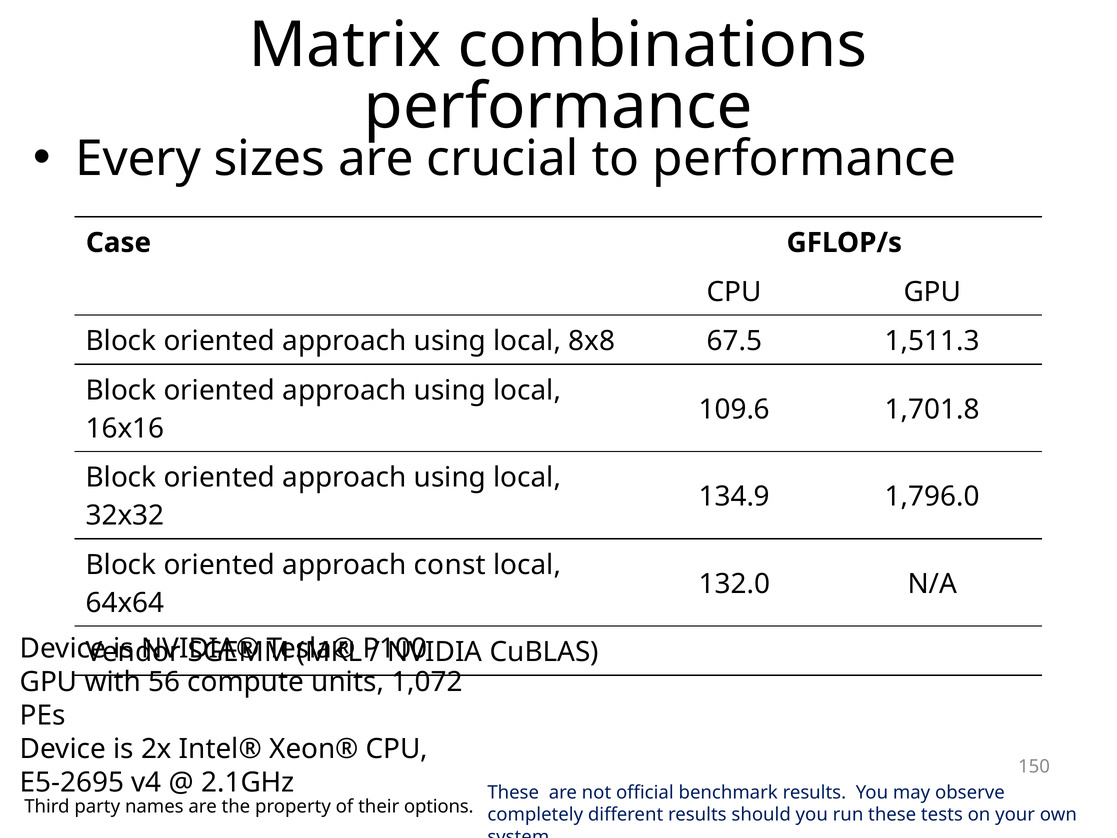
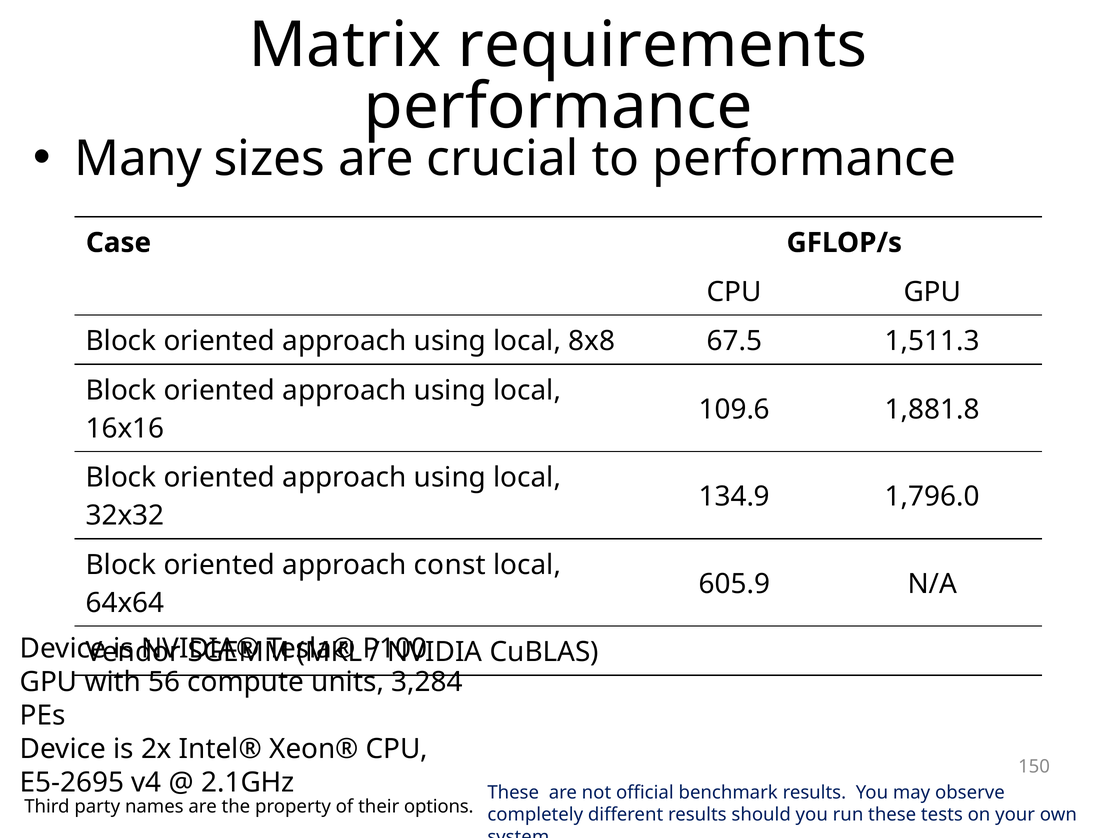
combinations: combinations -> requirements
Every: Every -> Many
1,701.8: 1,701.8 -> 1,881.8
132.0: 132.0 -> 605.9
1,072: 1,072 -> 3,284
